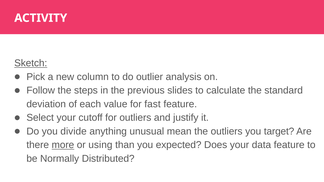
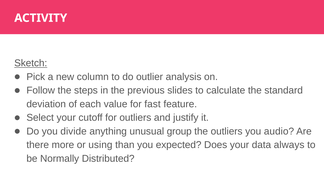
mean: mean -> group
target: target -> audio
more underline: present -> none
data feature: feature -> always
